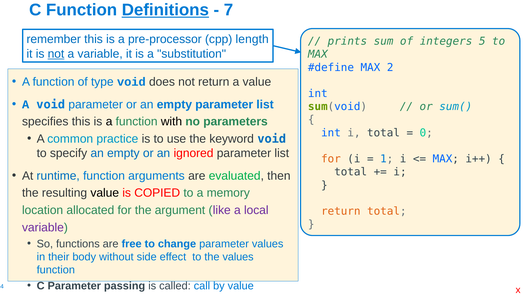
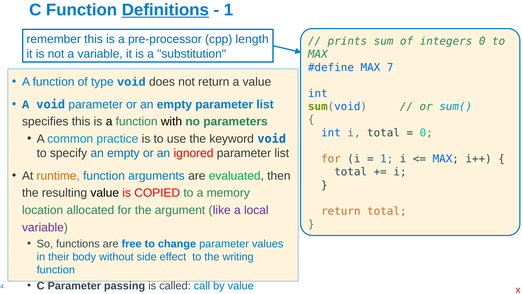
7 at (229, 10): 7 -> 1
integers 5: 5 -> 0
not at (56, 54) underline: present -> none
2: 2 -> 7
runtime colour: blue -> orange
the values: values -> writing
